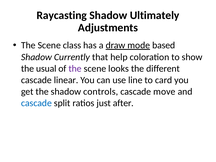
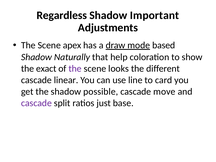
Raycasting: Raycasting -> Regardless
Ultimately: Ultimately -> Important
class: class -> apex
Currently: Currently -> Naturally
usual: usual -> exact
controls: controls -> possible
cascade at (36, 103) colour: blue -> purple
after: after -> base
